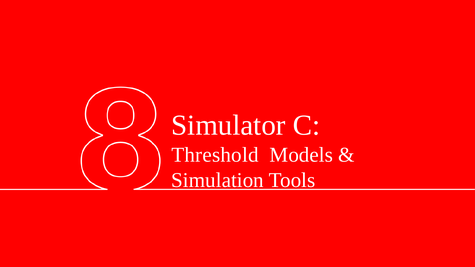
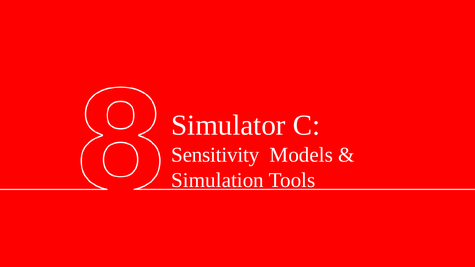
Threshold: Threshold -> Sensitivity
